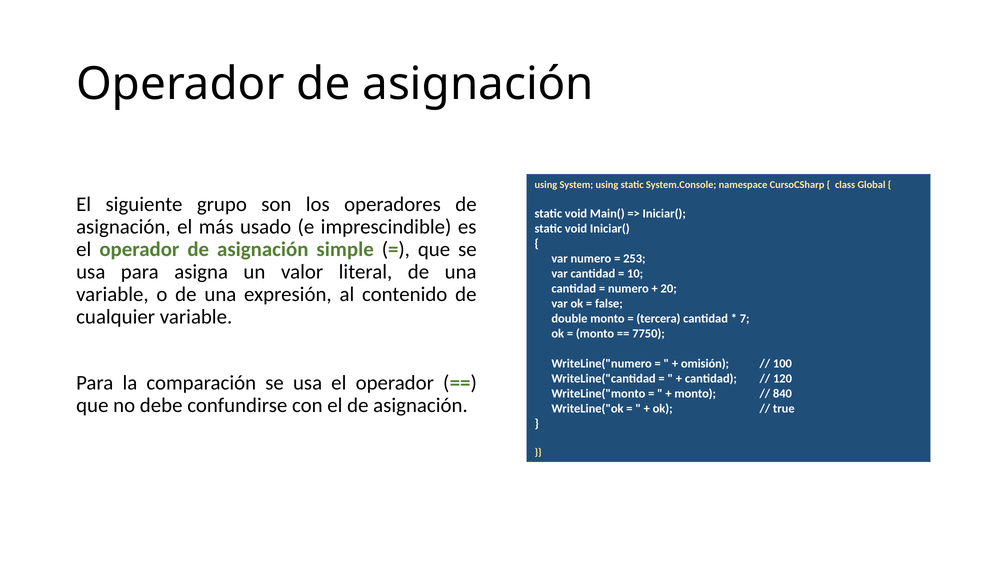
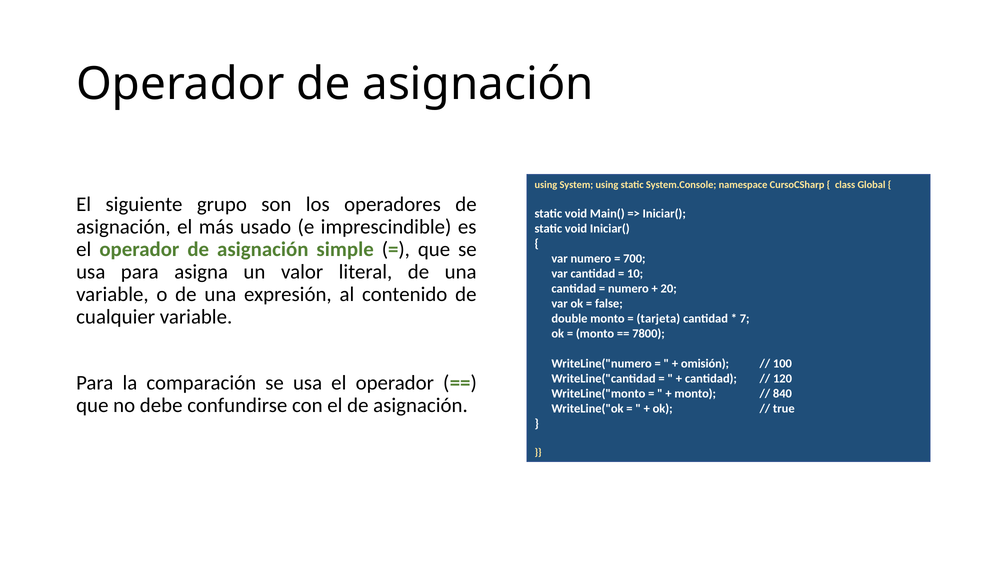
253: 253 -> 700
tercera: tercera -> tarjeta
7750: 7750 -> 7800
